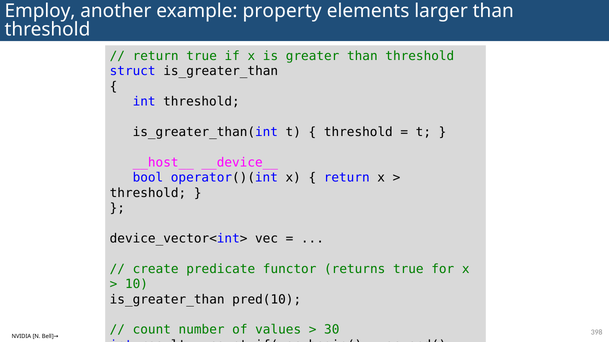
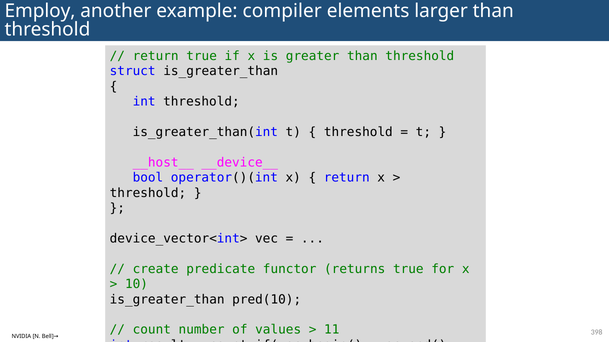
property: property -> compiler
30: 30 -> 11
